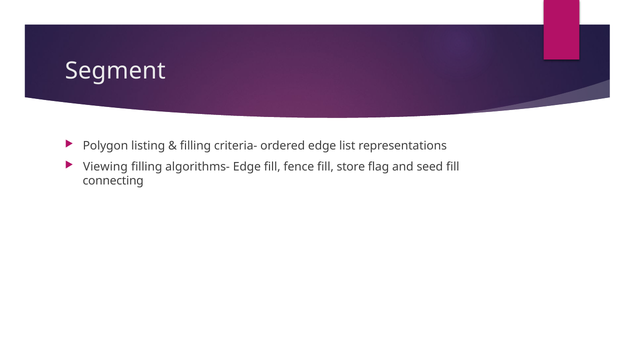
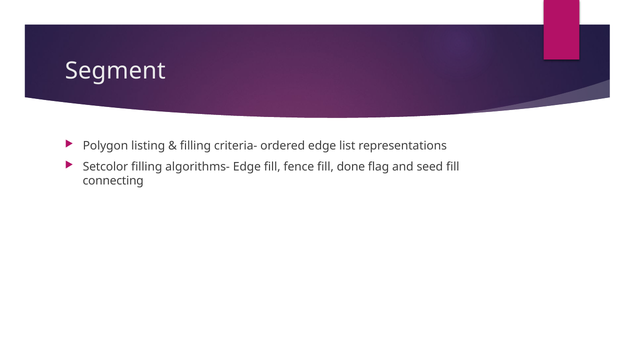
Viewing: Viewing -> Setcolor
store: store -> done
